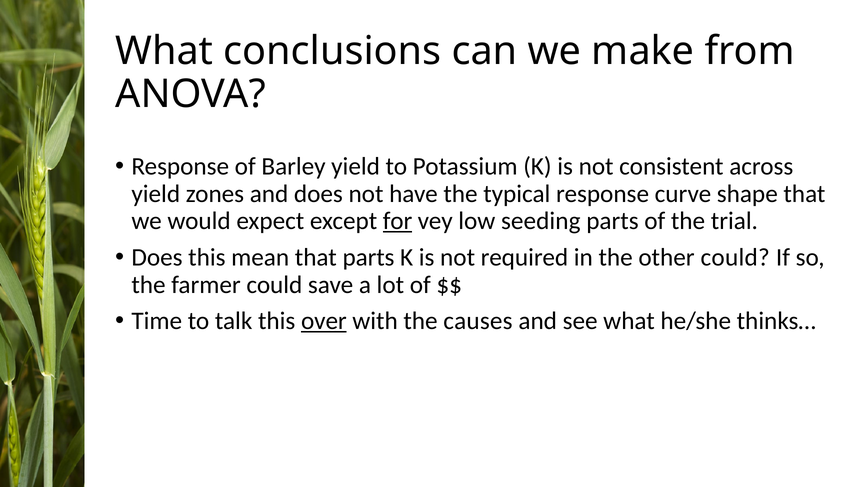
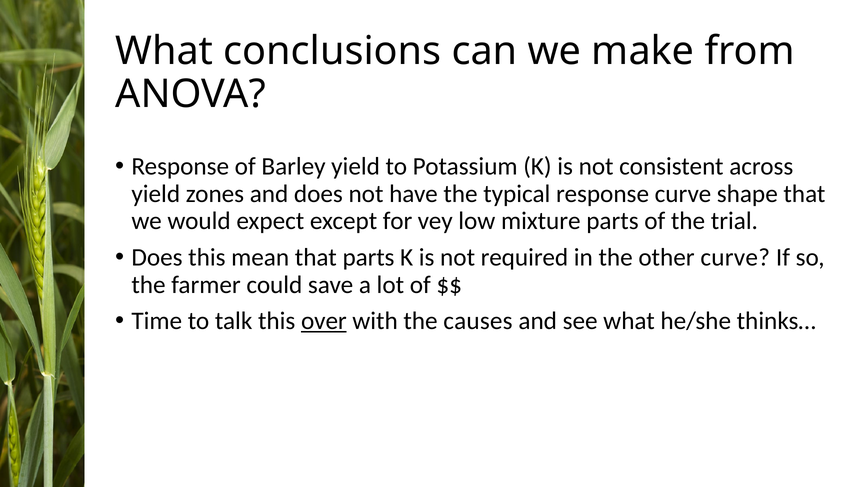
for underline: present -> none
seeding: seeding -> mixture
other could: could -> curve
